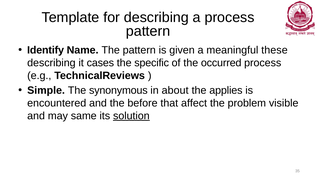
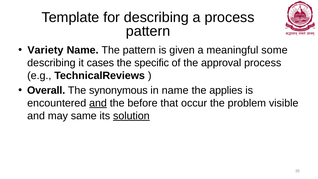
Identify: Identify -> Variety
these: these -> some
occurred: occurred -> approval
Simple: Simple -> Overall
in about: about -> name
and at (98, 103) underline: none -> present
affect: affect -> occur
